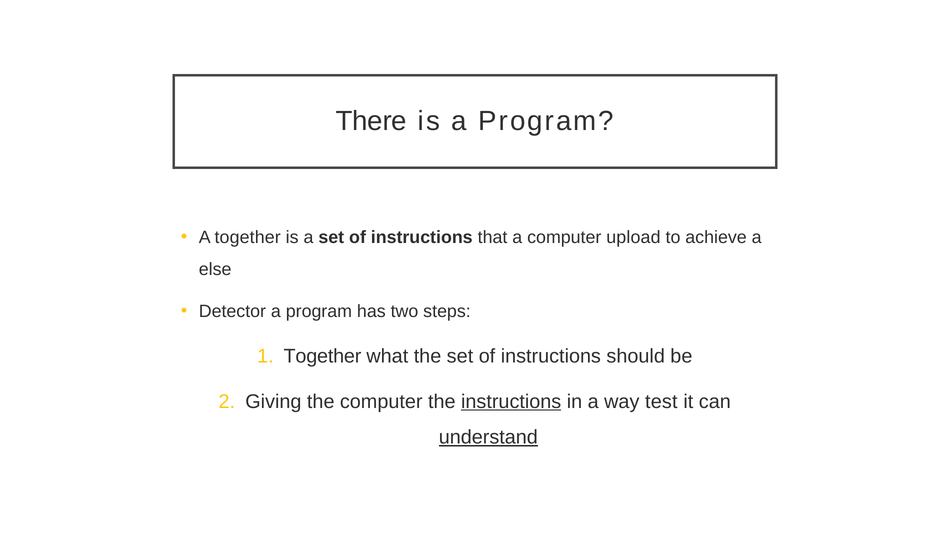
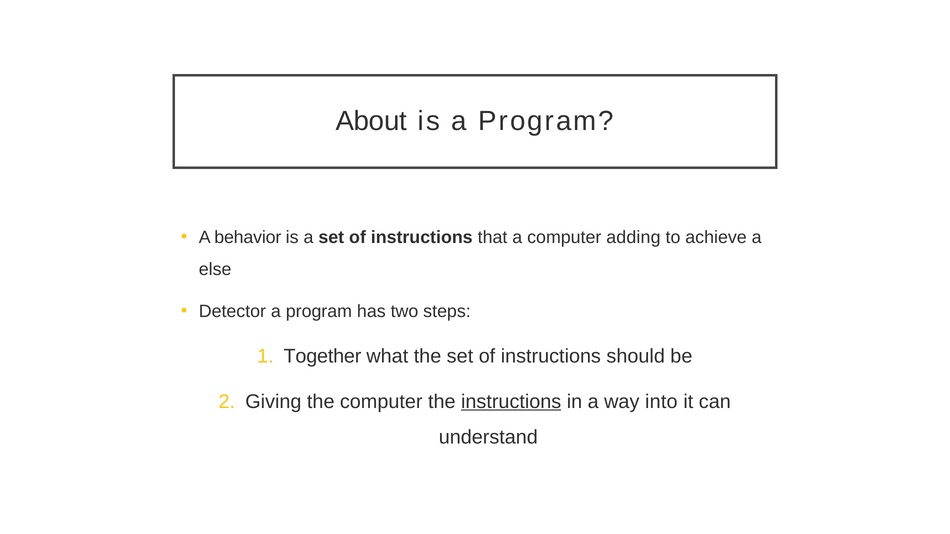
There: There -> About
A together: together -> behavior
upload: upload -> adding
test: test -> into
understand underline: present -> none
